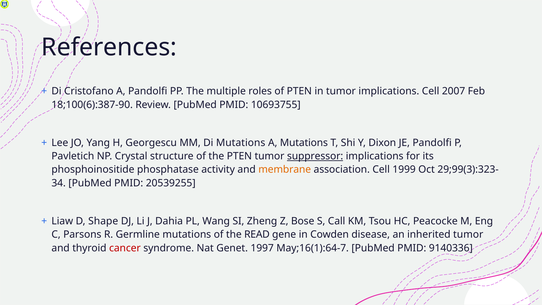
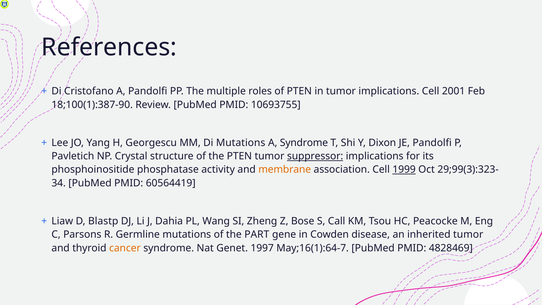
2007: 2007 -> 2001
18;100(6):387-90: 18;100(6):387-90 -> 18;100(1):387-90
A Mutations: Mutations -> Syndrome
1999 underline: none -> present
20539255: 20539255 -> 60564419
Shape: Shape -> Blastp
READ: READ -> PART
cancer colour: red -> orange
9140336: 9140336 -> 4828469
